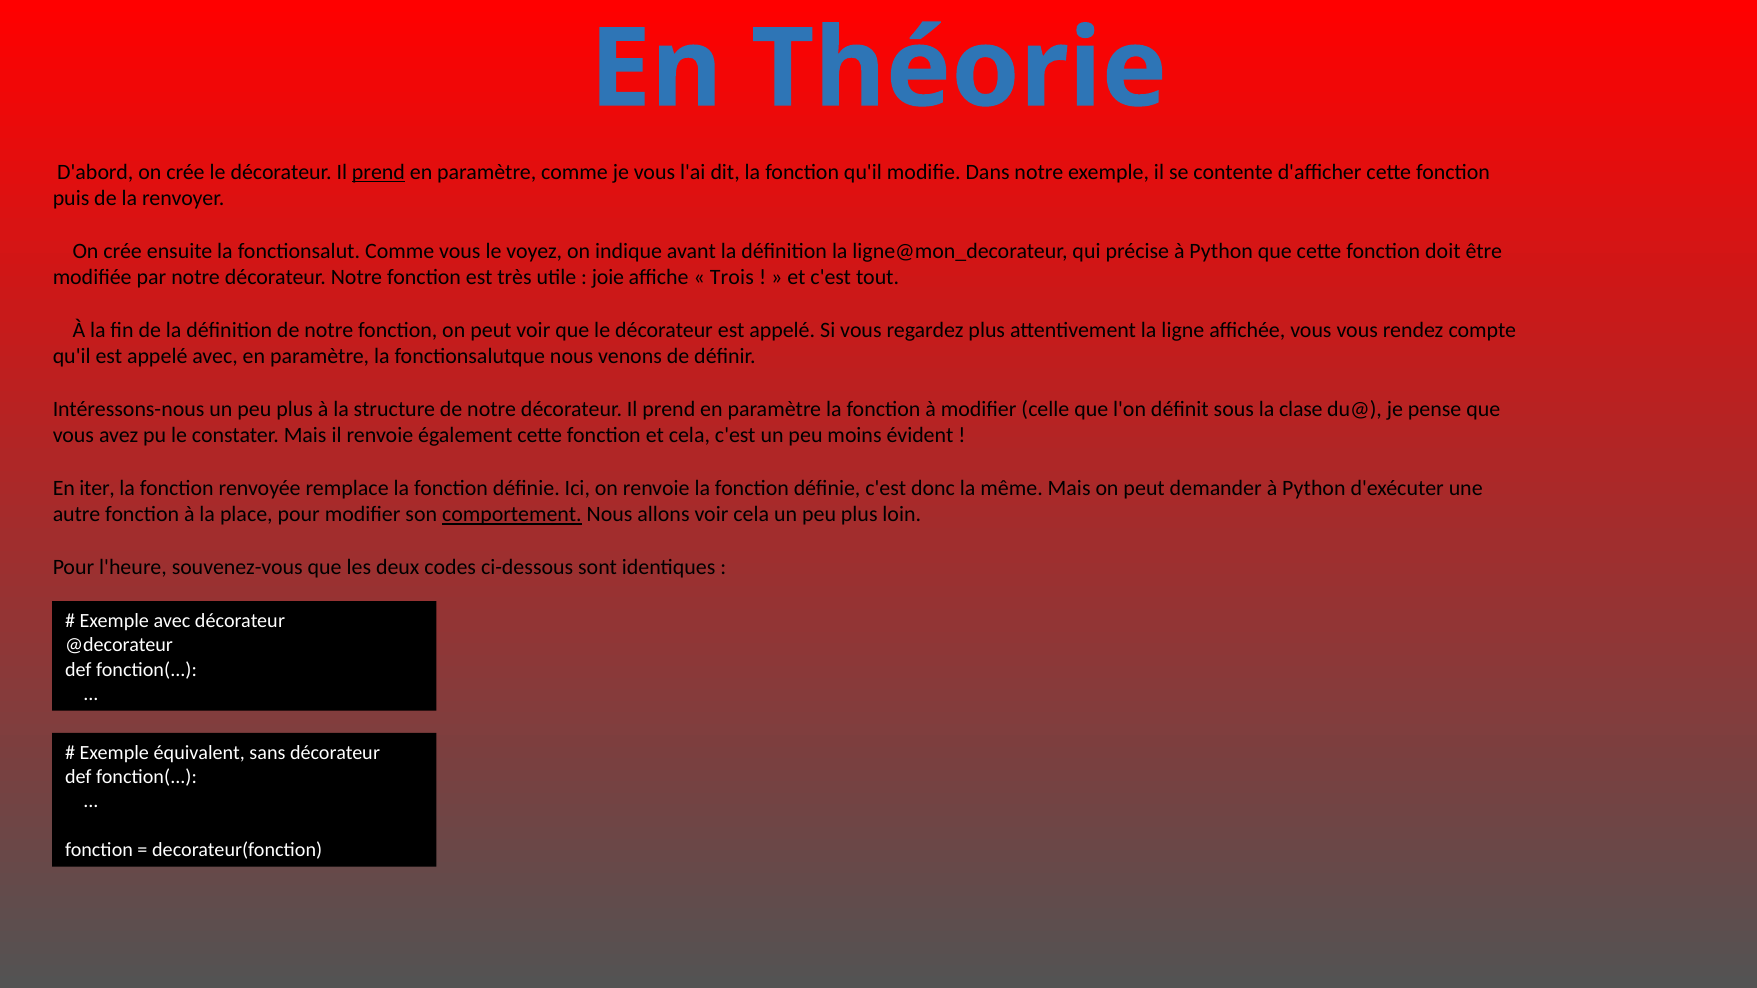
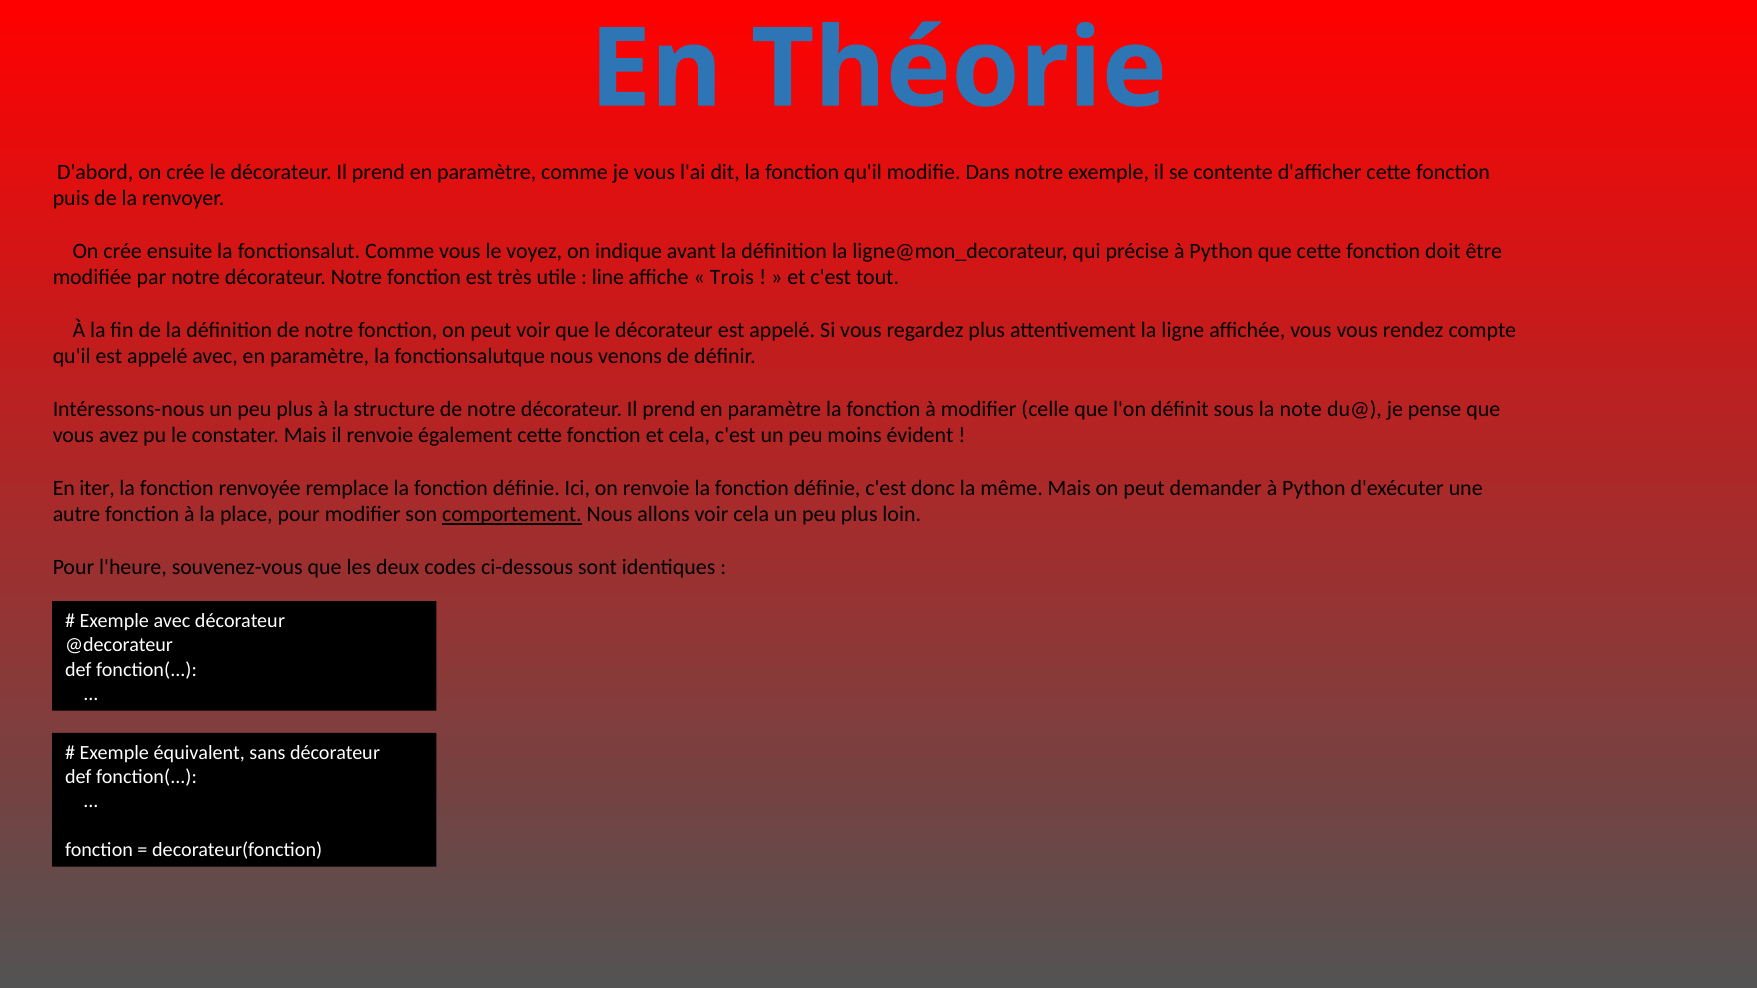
prend at (378, 172) underline: present -> none
joie: joie -> line
clase: clase -> note
